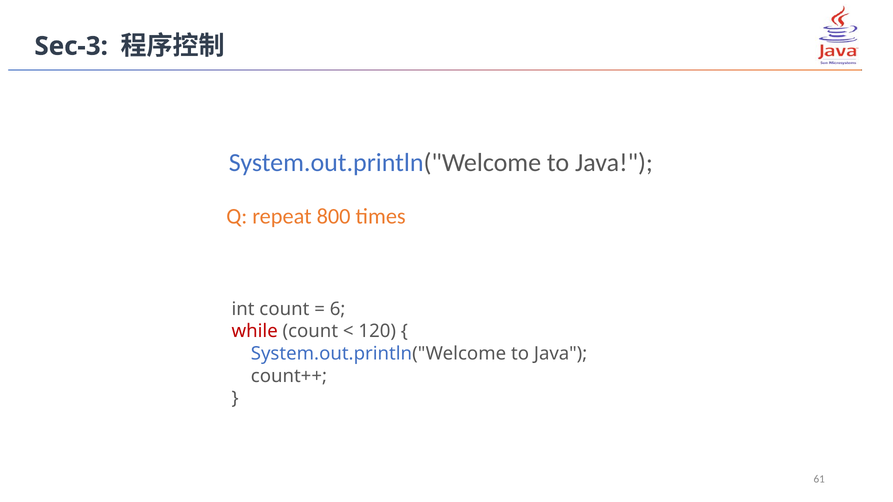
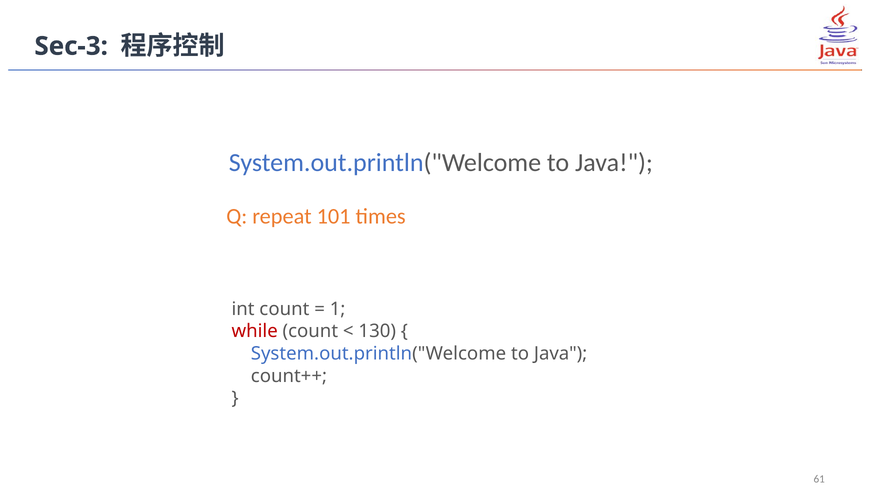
800: 800 -> 101
6: 6 -> 1
120: 120 -> 130
